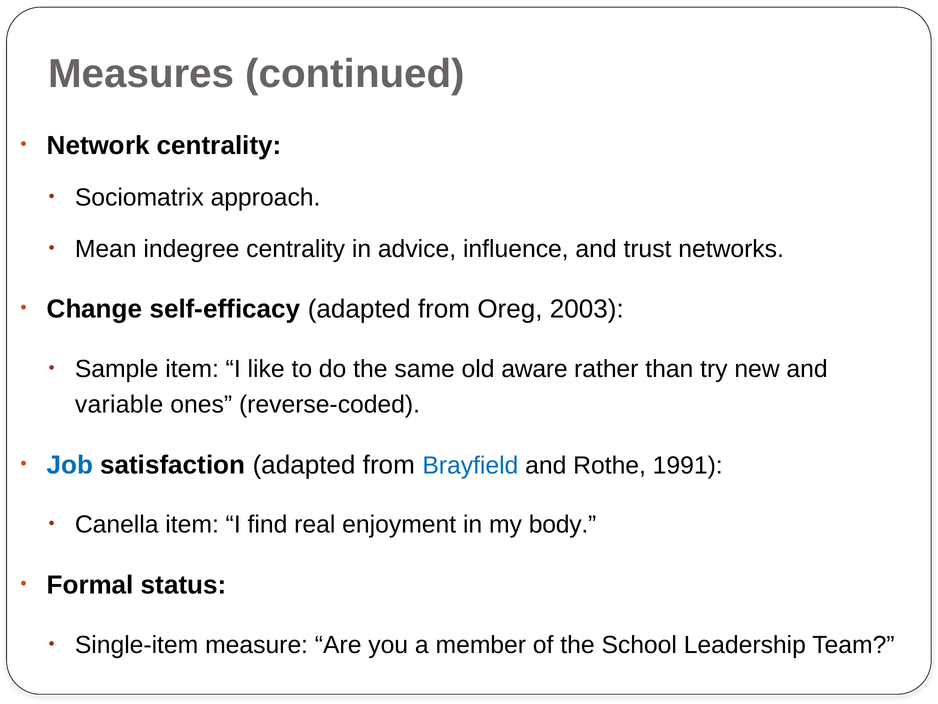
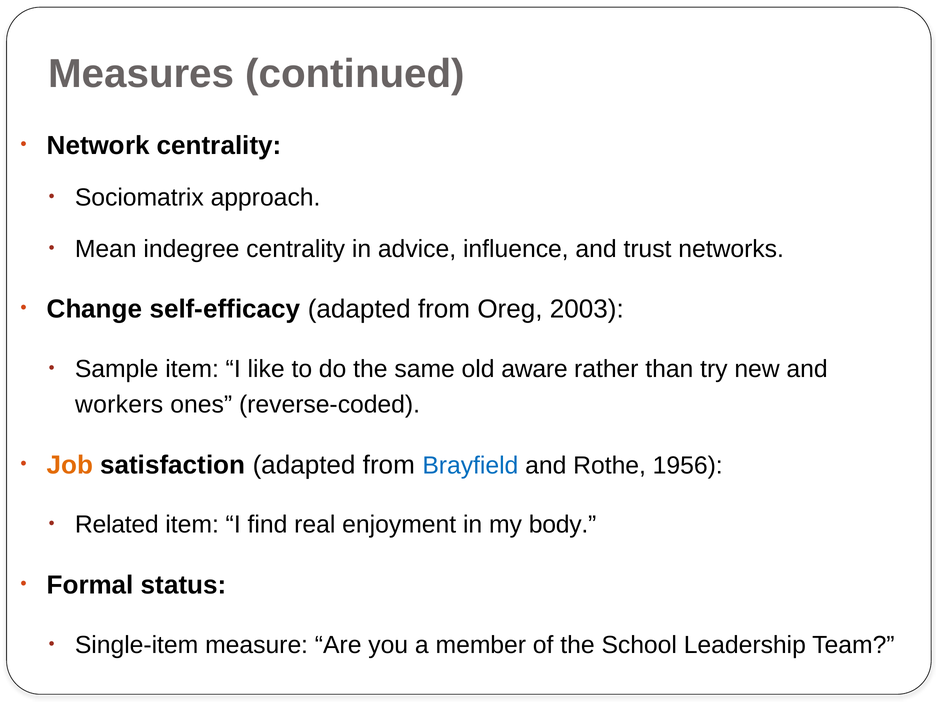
variable: variable -> workers
Job colour: blue -> orange
1991: 1991 -> 1956
Canella: Canella -> Related
